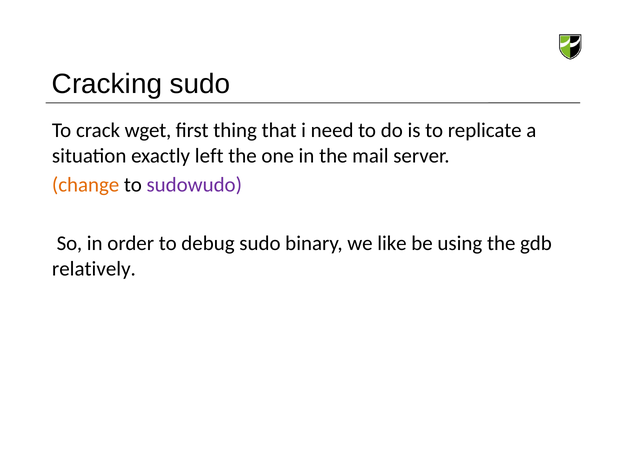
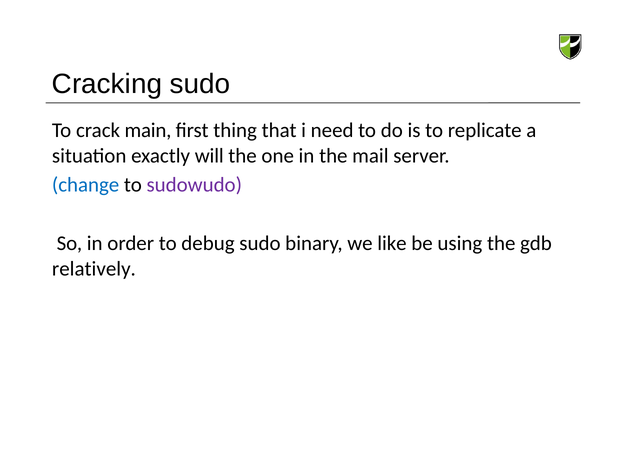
wget: wget -> main
left: left -> will
change colour: orange -> blue
